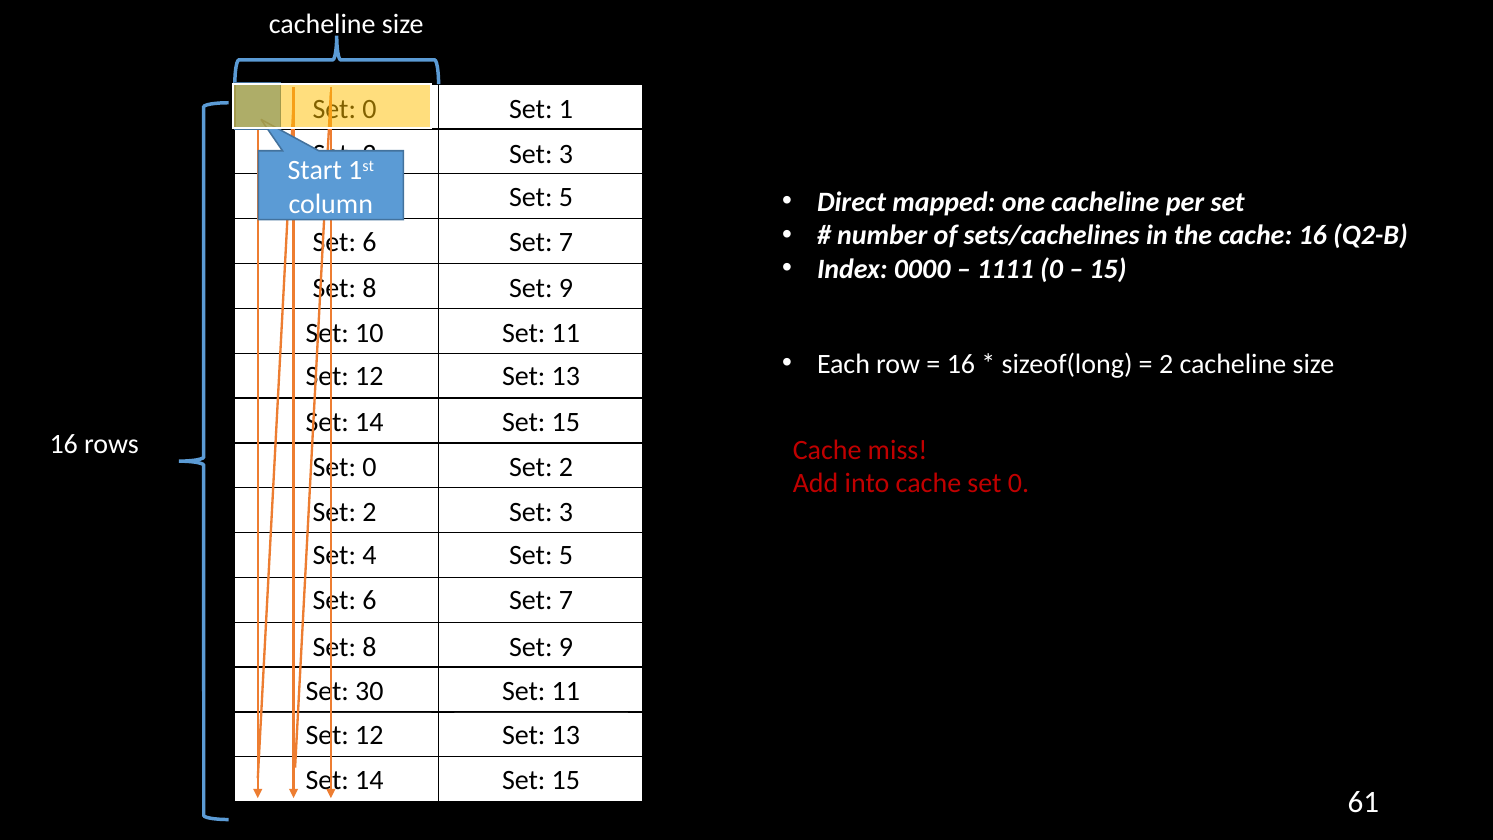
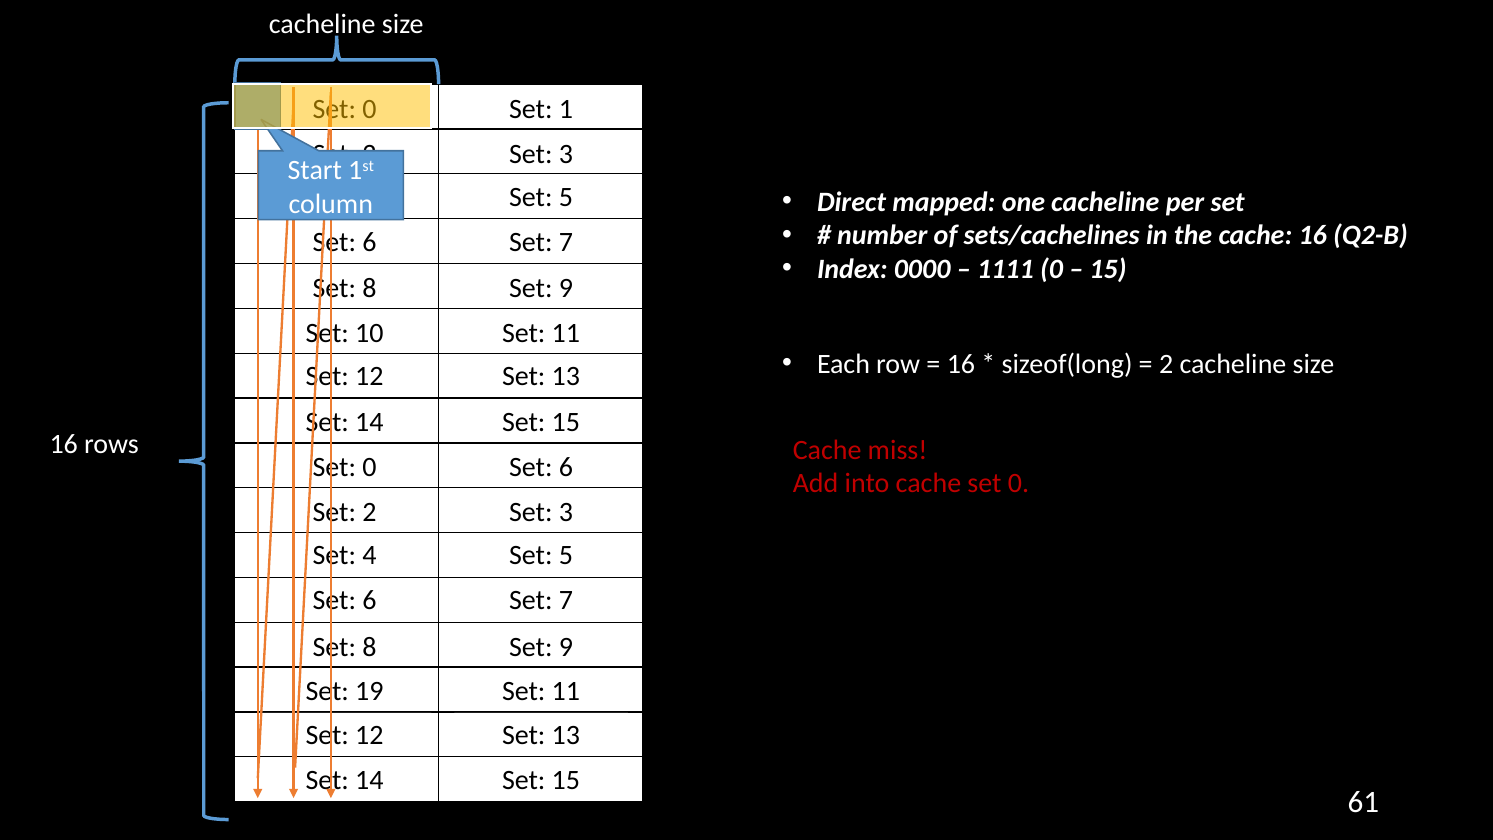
0 Set 2: 2 -> 6
30: 30 -> 19
